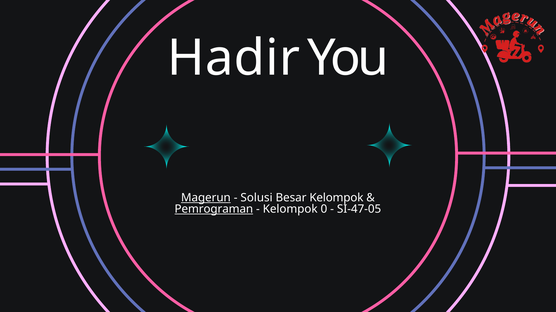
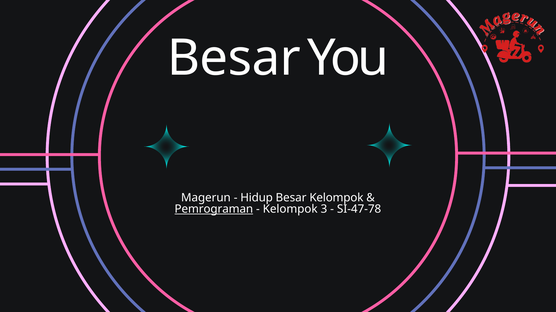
Hadir at (234, 58): Hadir -> Besar
Magerun underline: present -> none
Solusi: Solusi -> Hidup
0: 0 -> 3
SI-47-05: SI-47-05 -> SI-47-78
